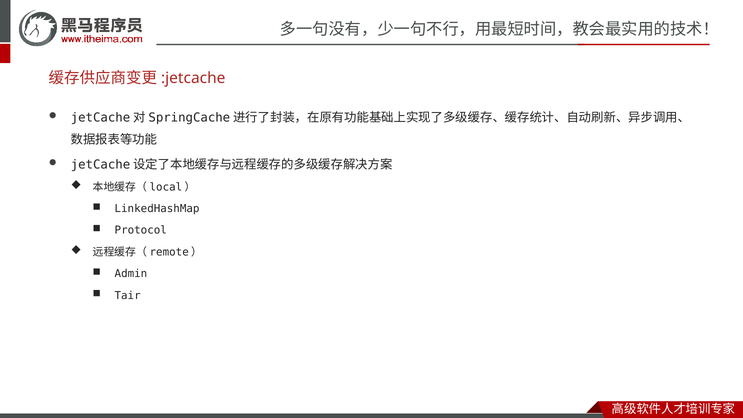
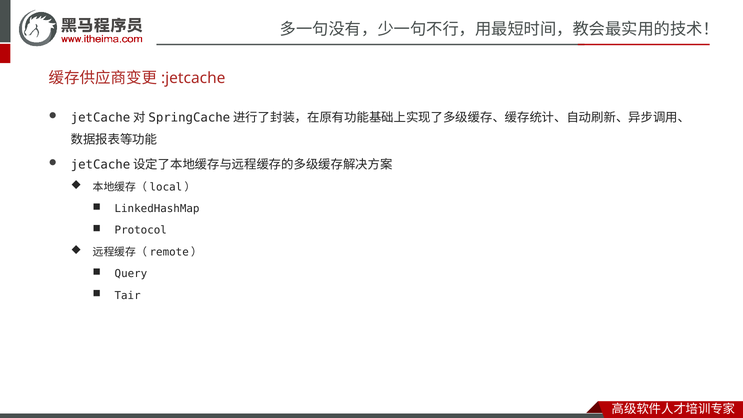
Admin: Admin -> Query
